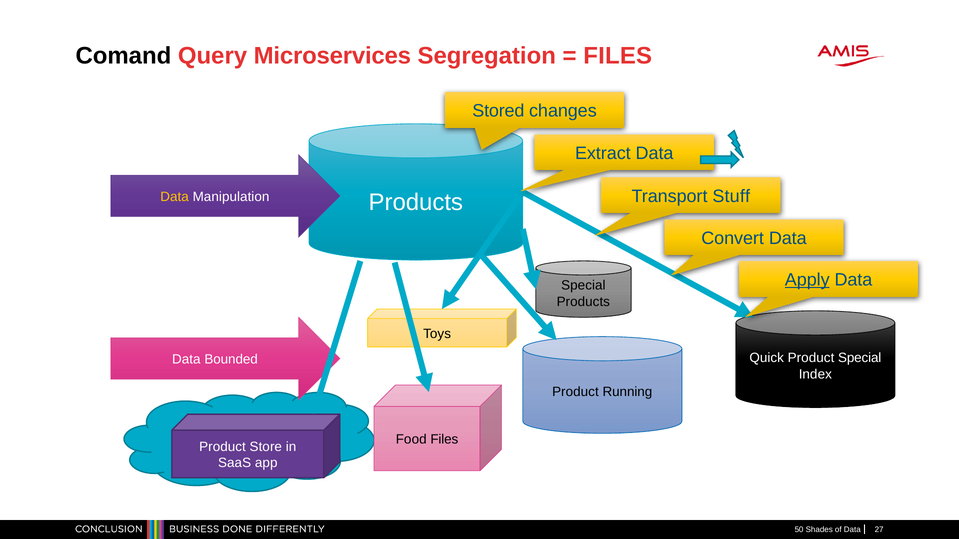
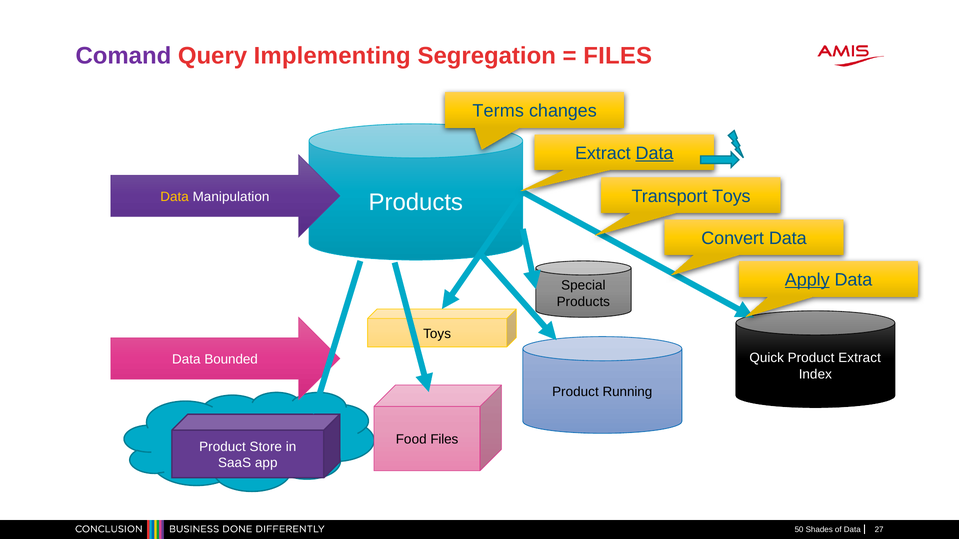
Comand colour: black -> purple
Microservices: Microservices -> Implementing
Stored: Stored -> Terms
Data at (655, 154) underline: none -> present
Transport Stuff: Stuff -> Toys
Product Special: Special -> Extract
